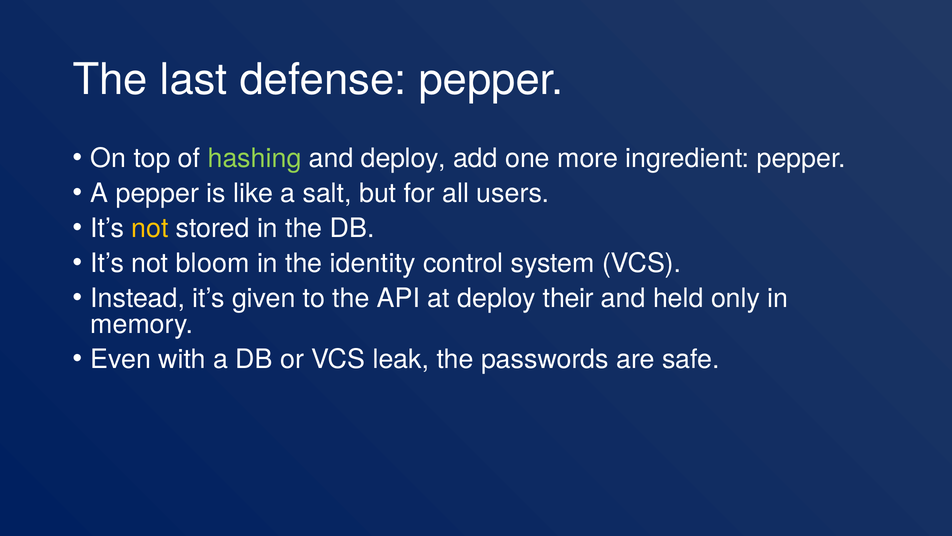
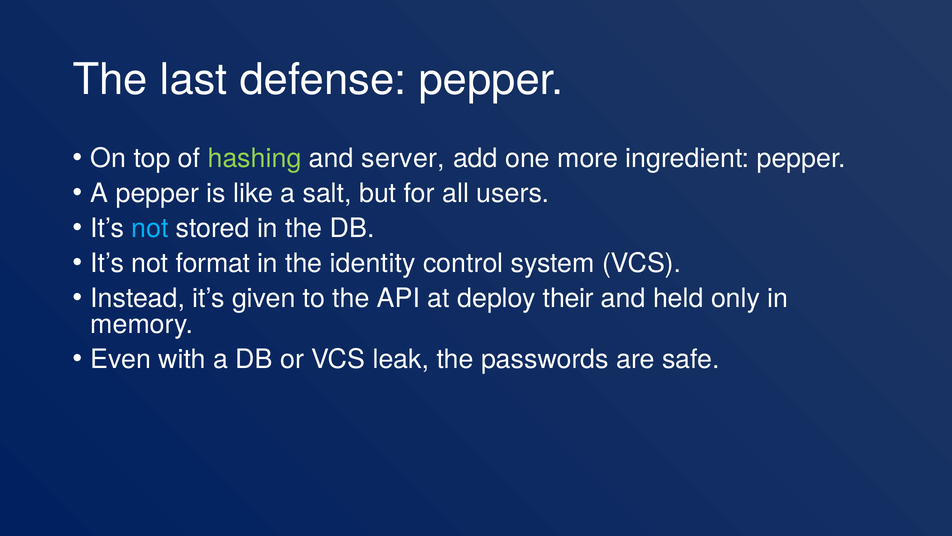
and deploy: deploy -> server
not at (150, 228) colour: yellow -> light blue
bloom: bloom -> format
